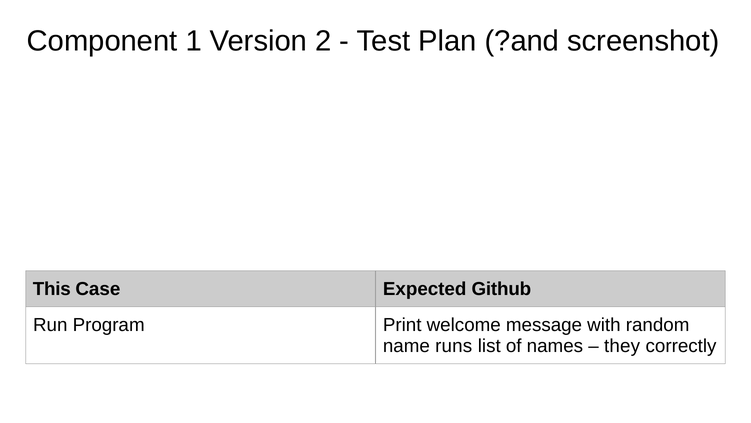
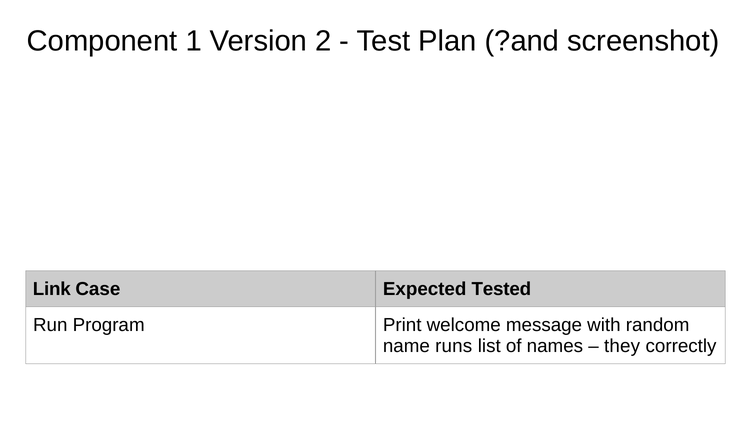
This: This -> Link
Github: Github -> Tested
